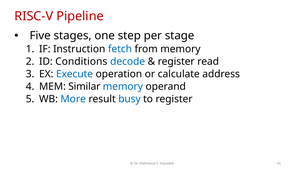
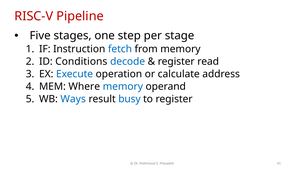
Similar: Similar -> Where
More: More -> Ways
